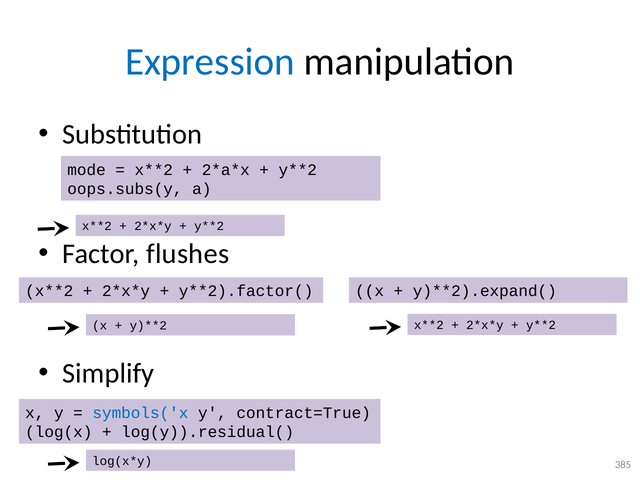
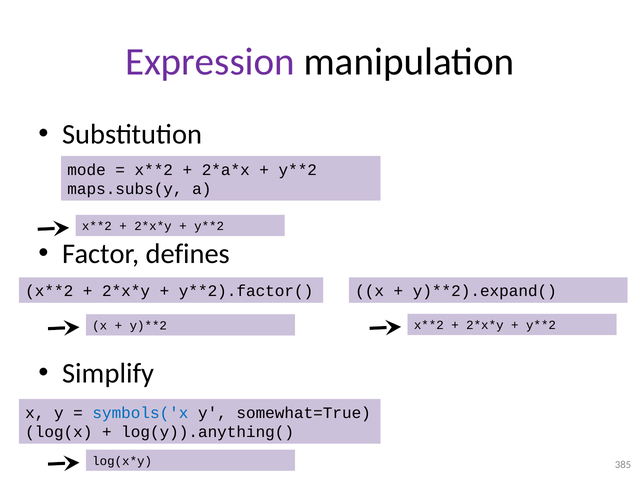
Expression colour: blue -> purple
oops.subs(y: oops.subs(y -> maps.subs(y
flushes: flushes -> defines
contract=True: contract=True -> somewhat=True
log(y)).residual(: log(y)).residual( -> log(y)).anything(
